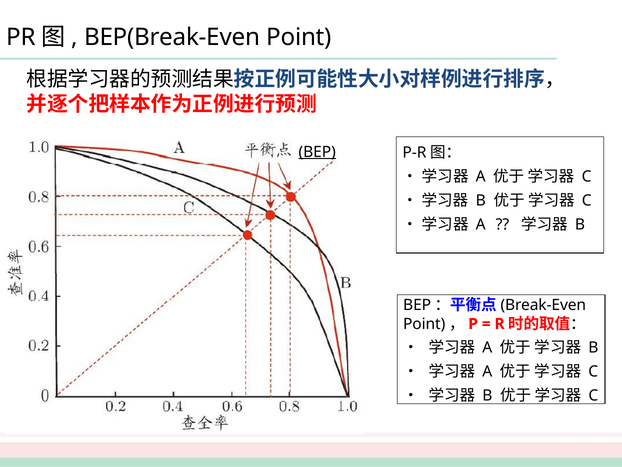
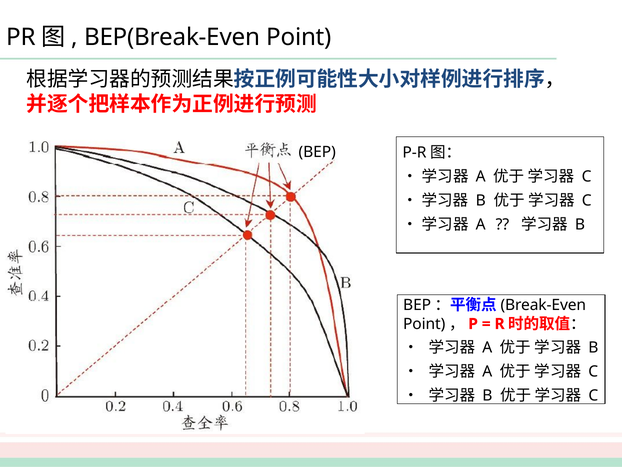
BEP underline: present -> none
